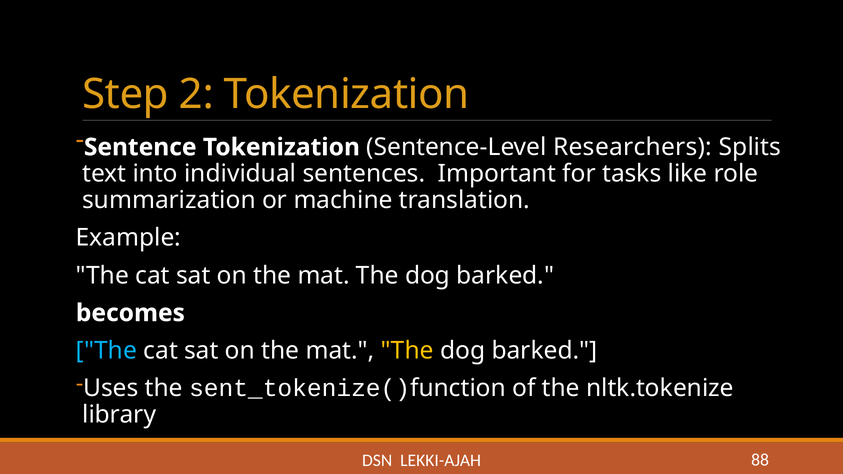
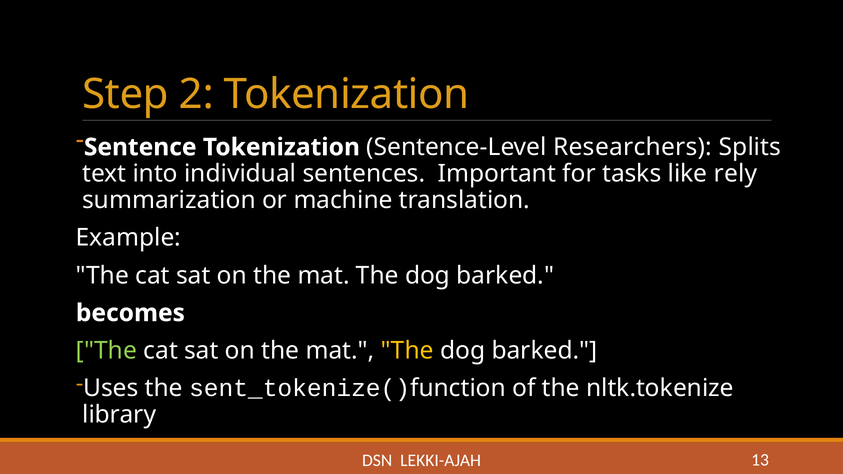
role: role -> rely
The at (106, 351) colour: light blue -> light green
88: 88 -> 13
